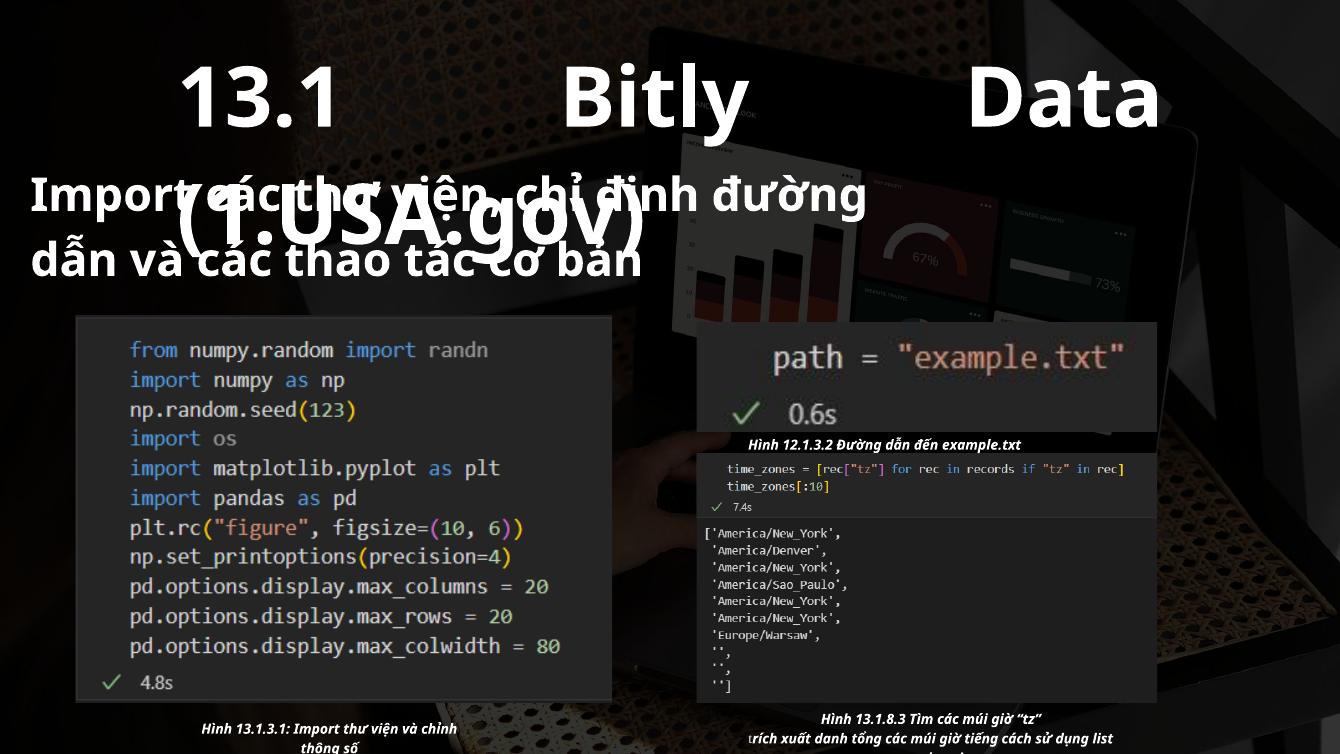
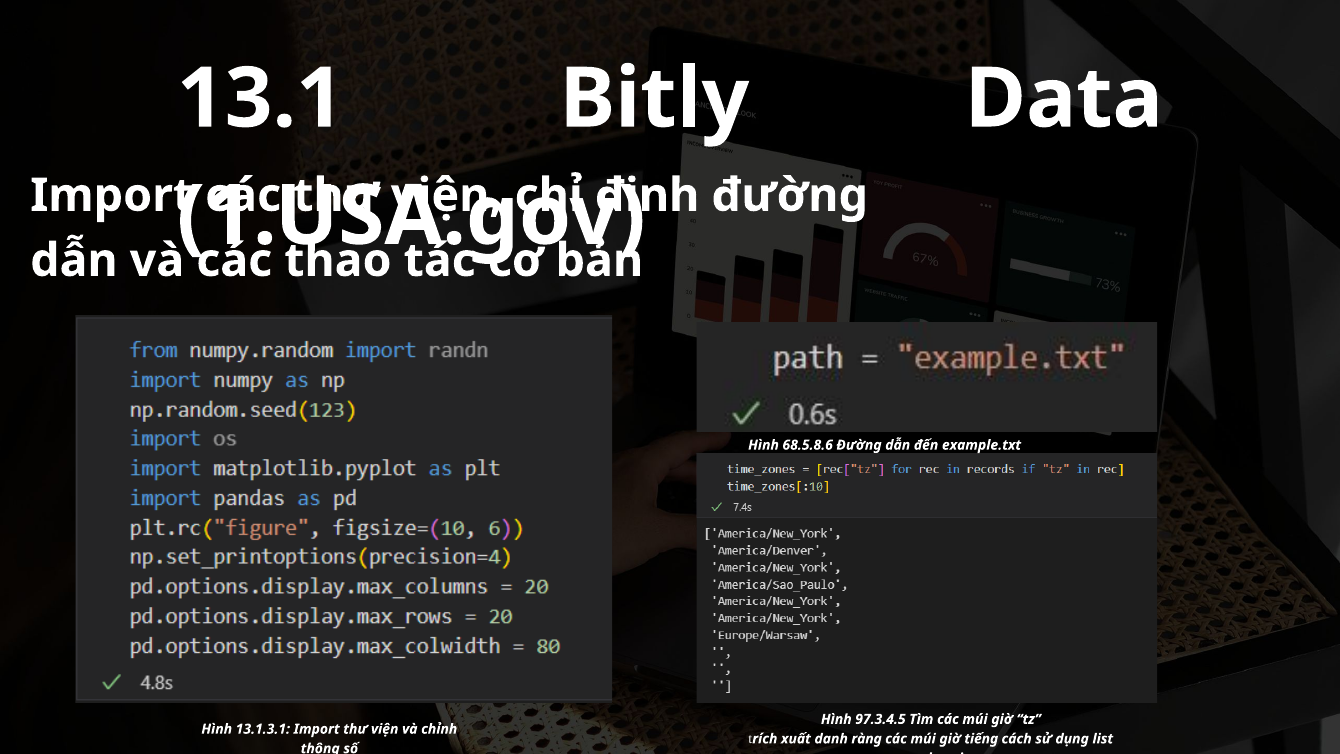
12.1.3.2: 12.1.3.2 -> 68.5.8.6
13.1.8.3: 13.1.8.3 -> 97.3.4.5
tổng: tổng -> ràng
